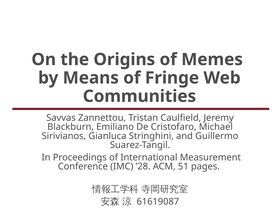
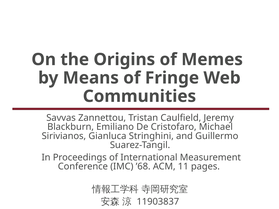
’28: ’28 -> ’68
51: 51 -> 11
61619087: 61619087 -> 11903837
